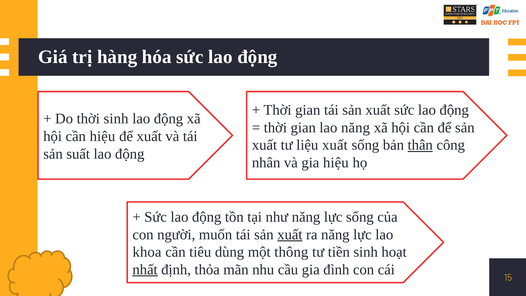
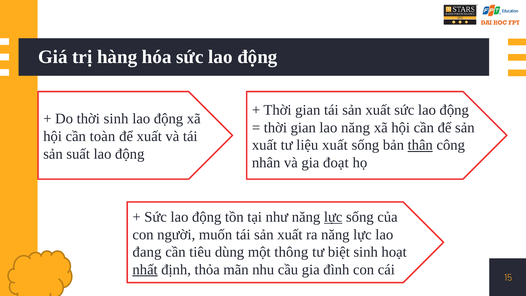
cần hiệu: hiệu -> toàn
gia hiệu: hiệu -> đoạt
lực at (333, 217) underline: none -> present
xuất at (290, 234) underline: present -> none
khoa: khoa -> đang
tiền: tiền -> biệt
